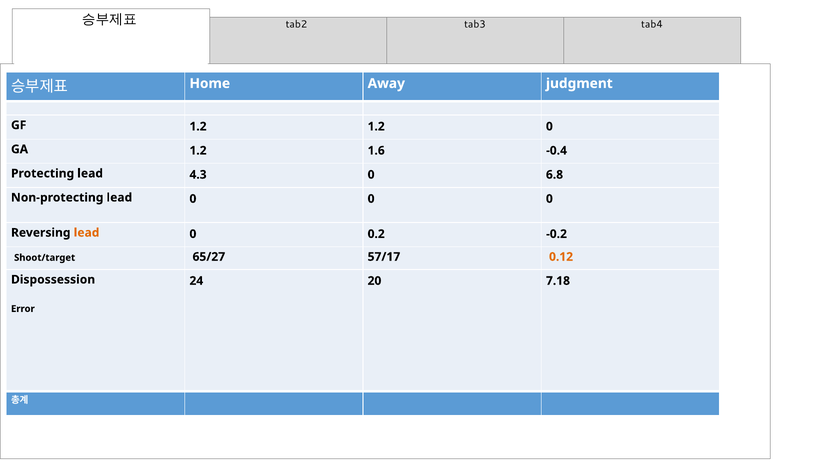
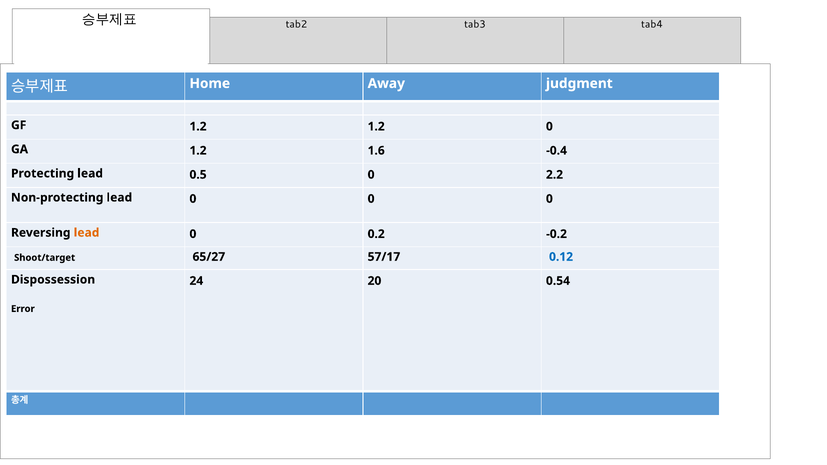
4.3: 4.3 -> 0.5
6.8: 6.8 -> 2.2
0.12 colour: orange -> blue
7.18: 7.18 -> 0.54
